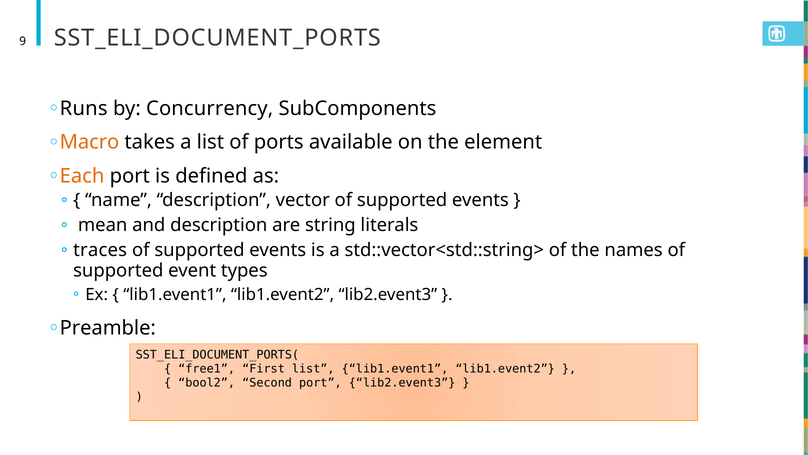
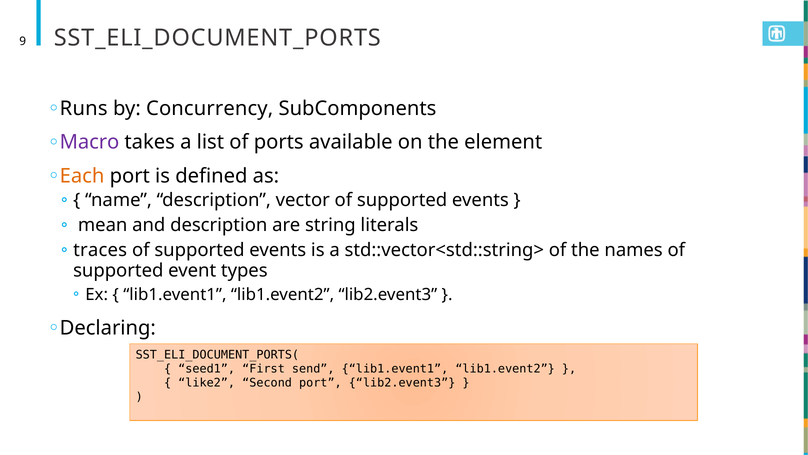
Macro colour: orange -> purple
Preamble: Preamble -> Declaring
free1: free1 -> seed1
First list: list -> send
bool2: bool2 -> like2
